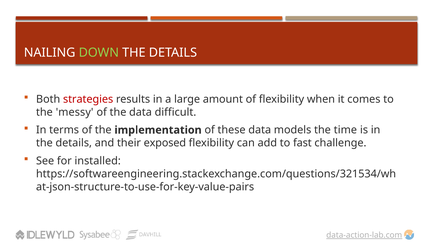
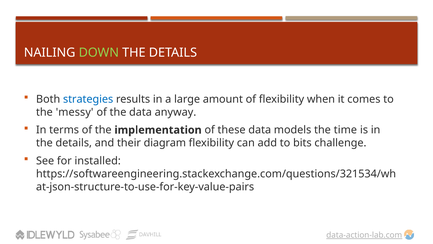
strategies colour: red -> blue
difficult: difficult -> anyway
exposed: exposed -> diagram
fast: fast -> bits
